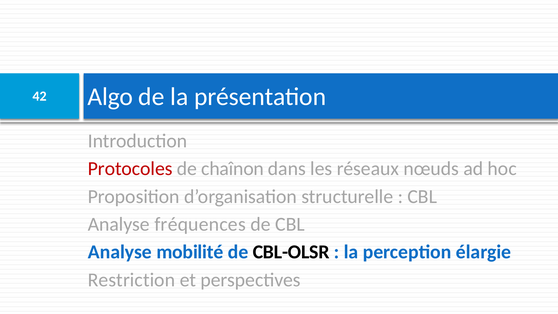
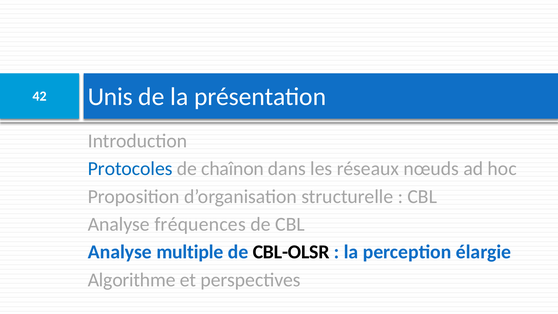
Algo: Algo -> Unis
Protocoles colour: red -> blue
mobilité: mobilité -> multiple
Restriction: Restriction -> Algorithme
